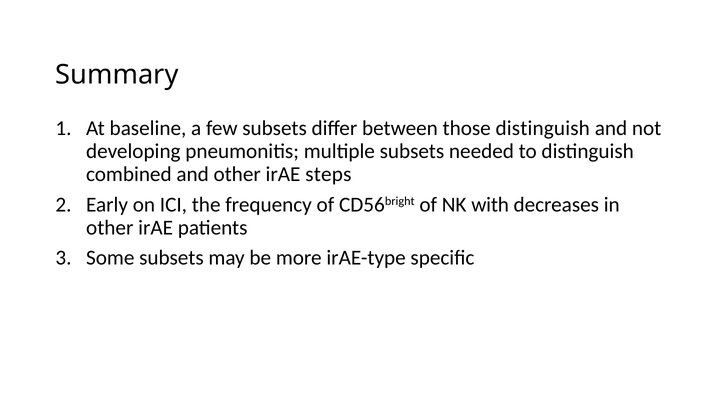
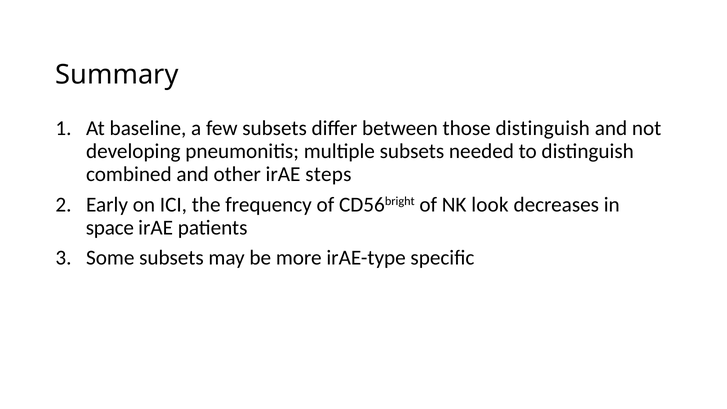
with: with -> look
other at (110, 227): other -> space
